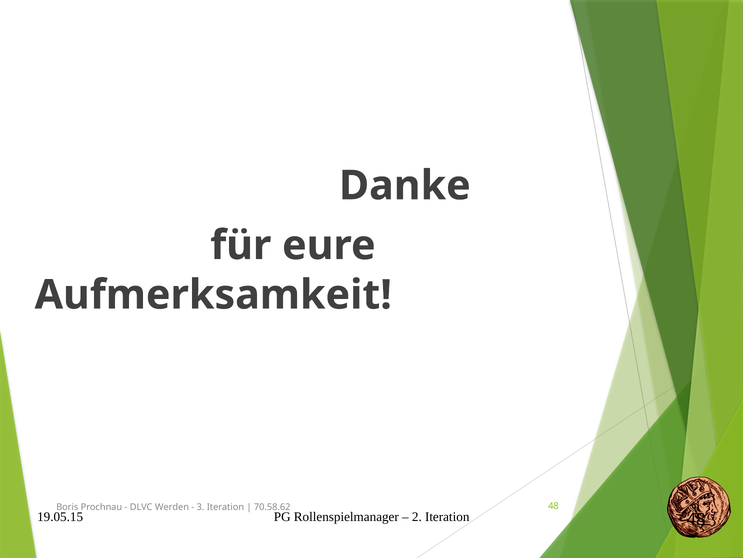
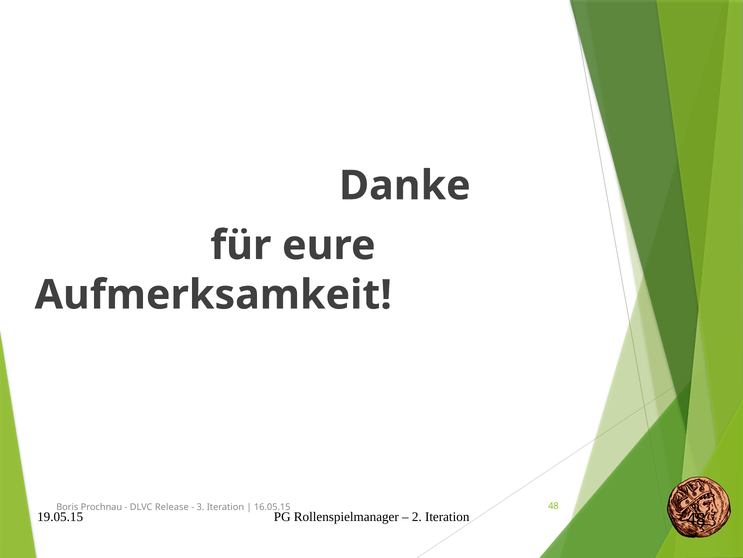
Werden: Werden -> Release
70.58.62: 70.58.62 -> 16.05.15
